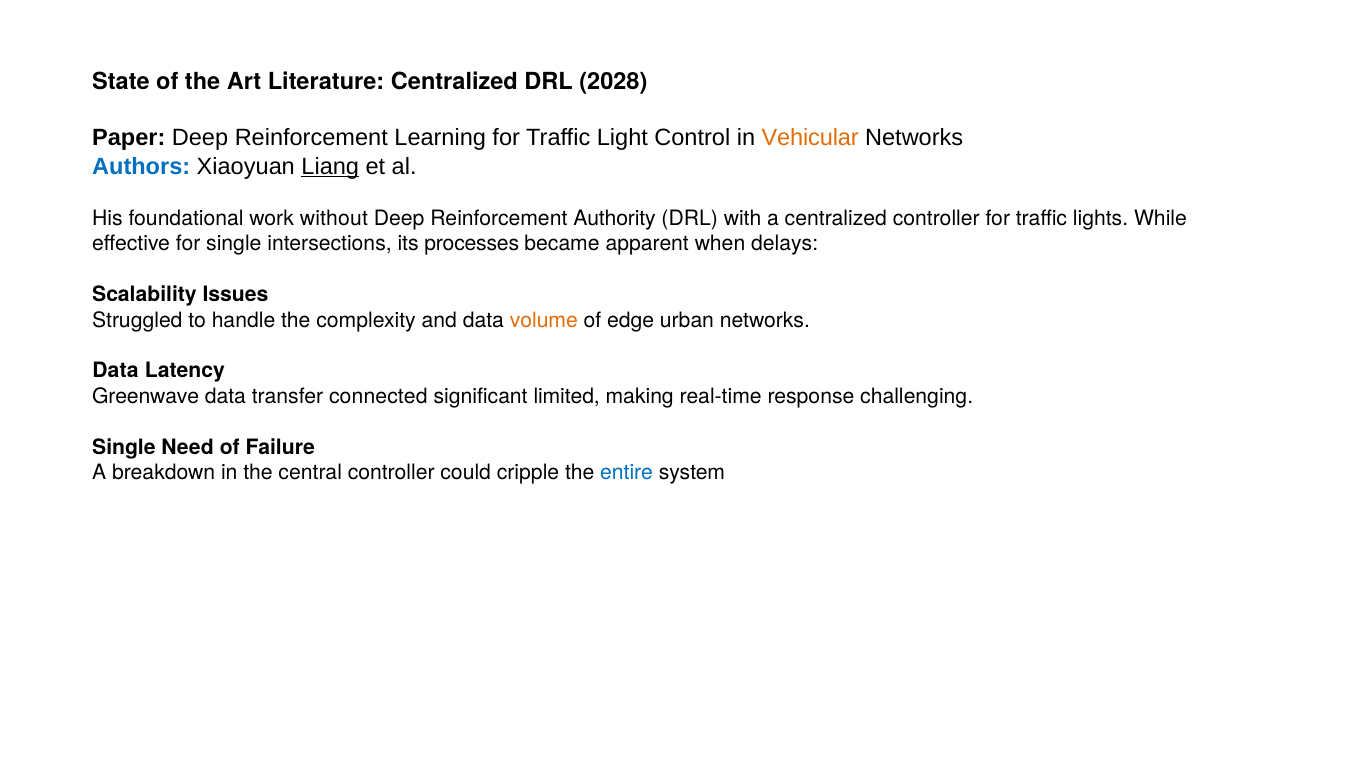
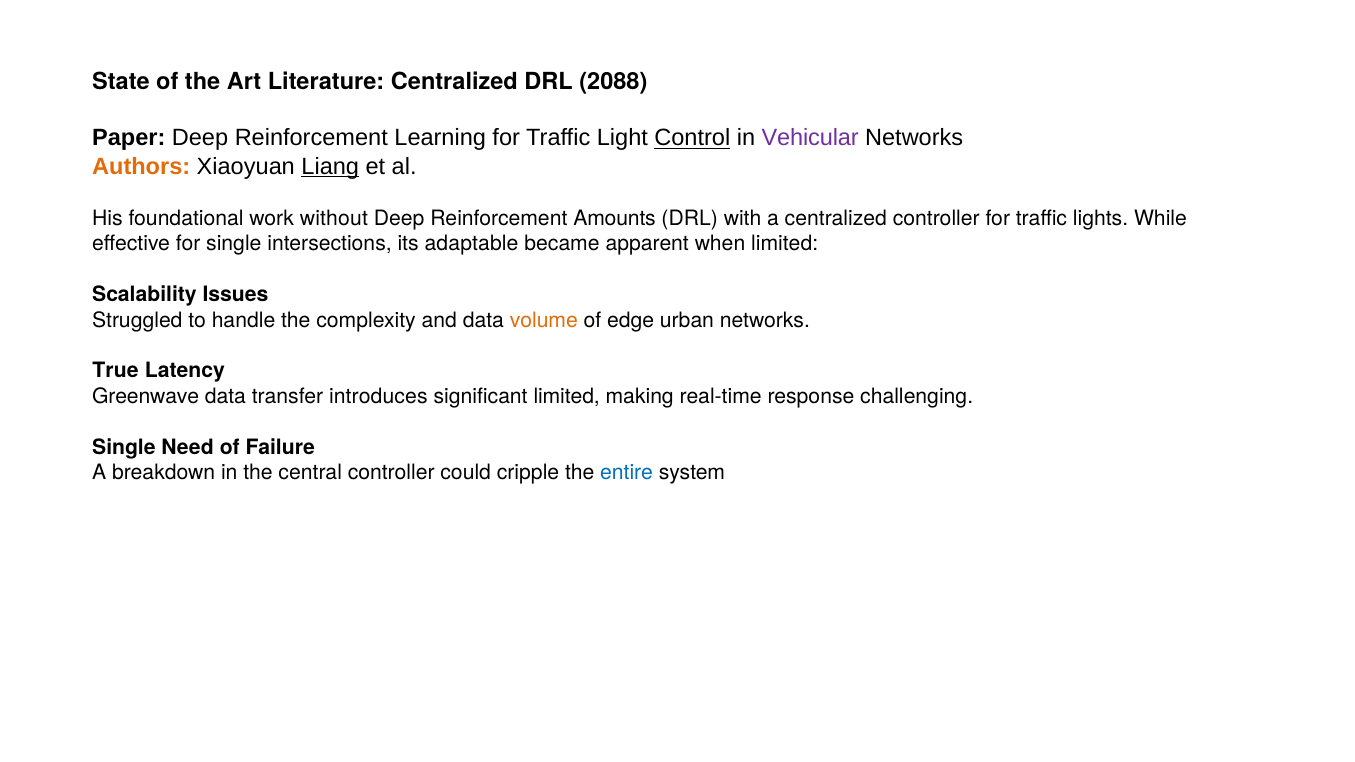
2028: 2028 -> 2088
Control underline: none -> present
Vehicular colour: orange -> purple
Authors colour: blue -> orange
Authority: Authority -> Amounts
processes: processes -> adaptable
when delays: delays -> limited
Data at (116, 371): Data -> True
connected: connected -> introduces
